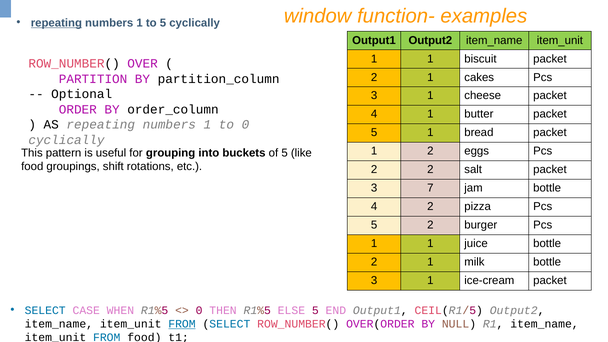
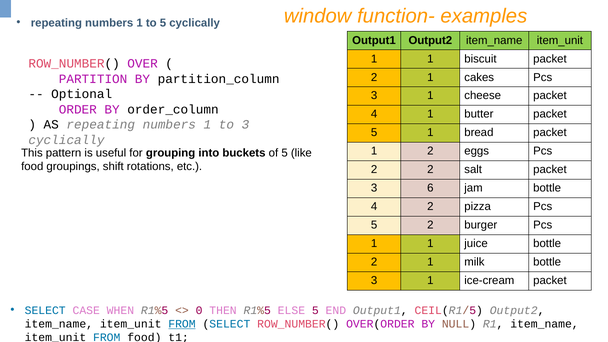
repeating at (56, 23) underline: present -> none
to 0: 0 -> 3
7: 7 -> 6
